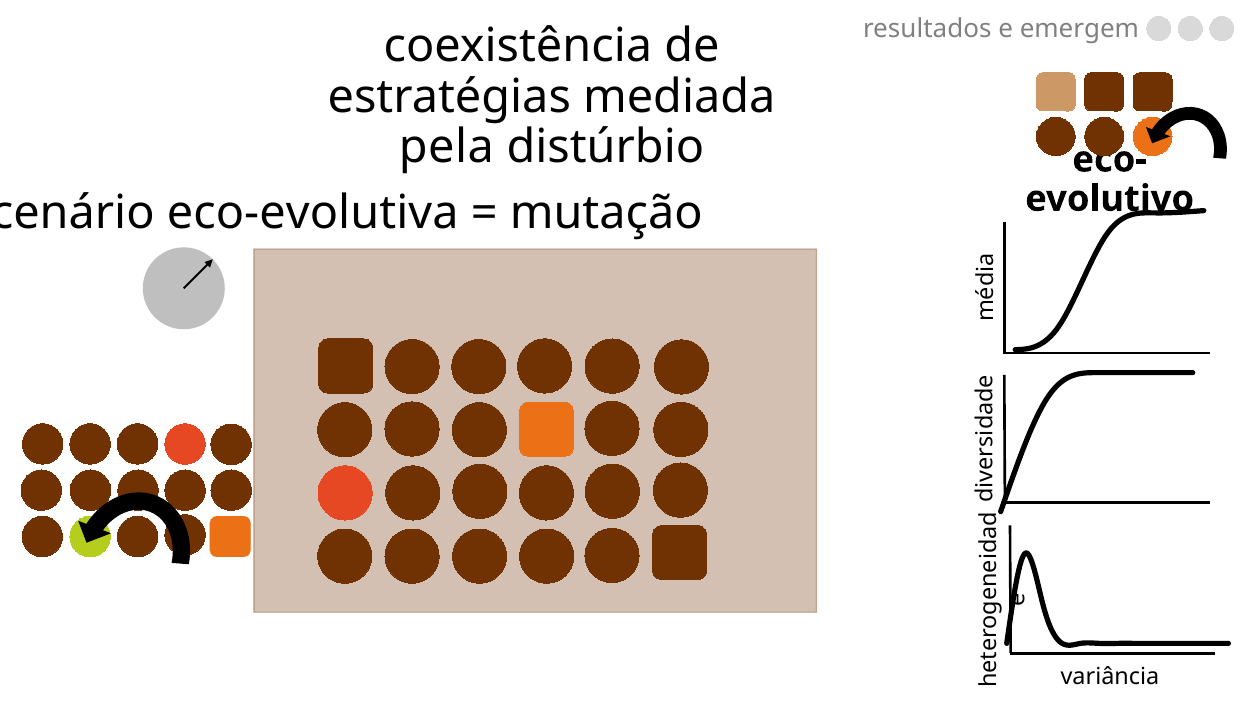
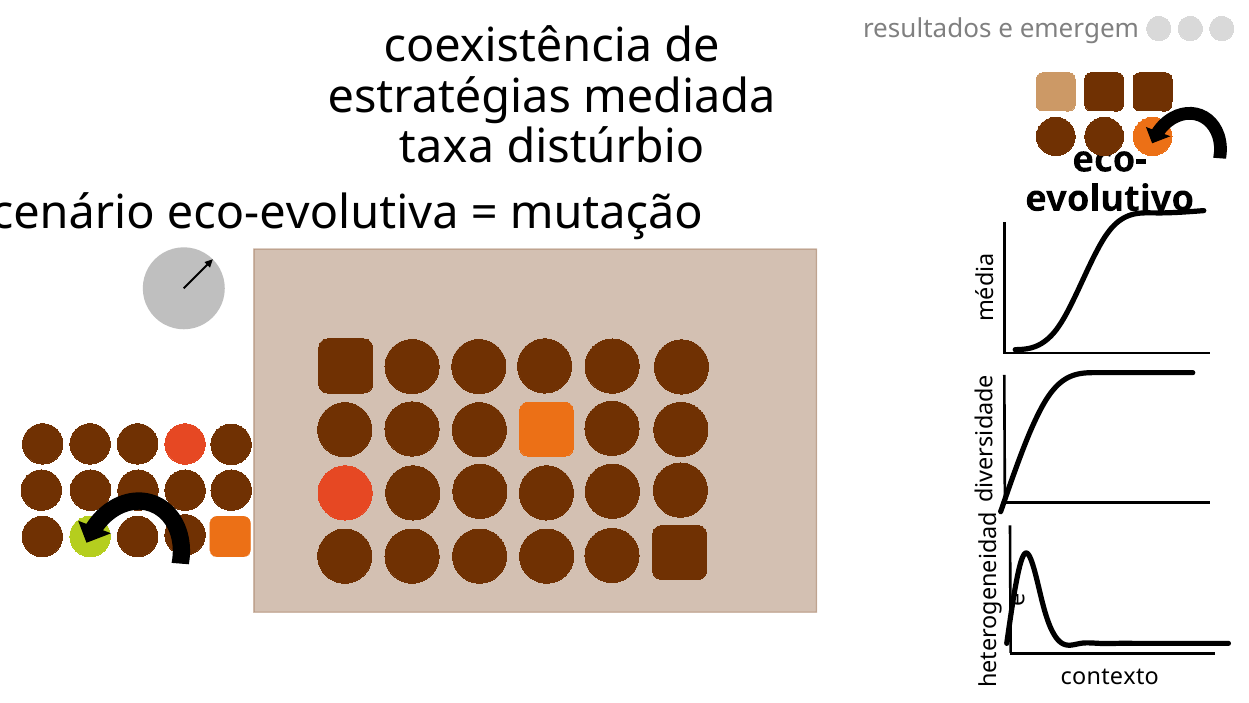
pela: pela -> taxa
variância: variância -> contexto
